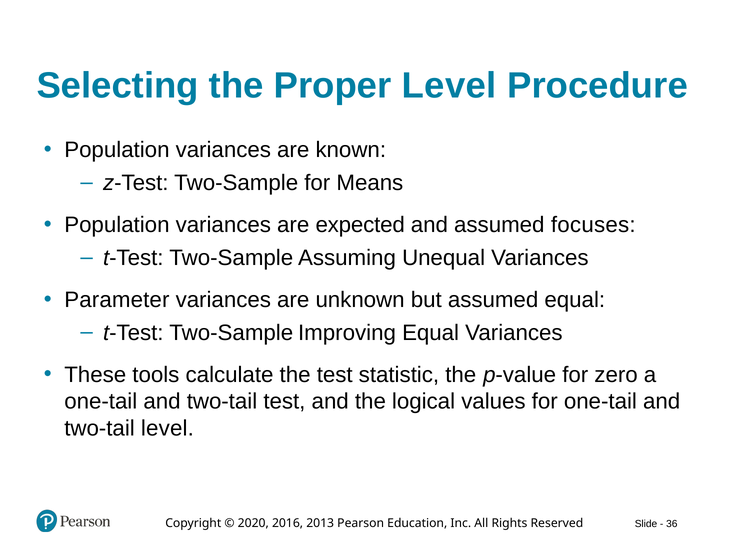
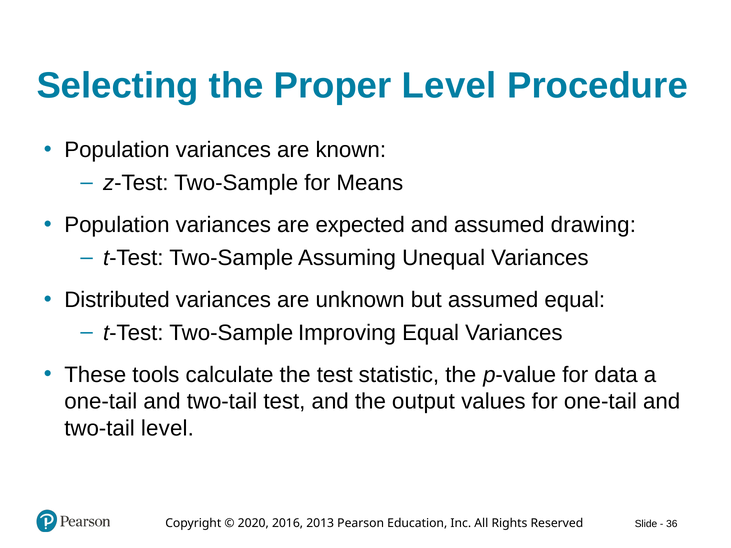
focuses: focuses -> drawing
Parameter: Parameter -> Distributed
zero: zero -> data
logical: logical -> output
